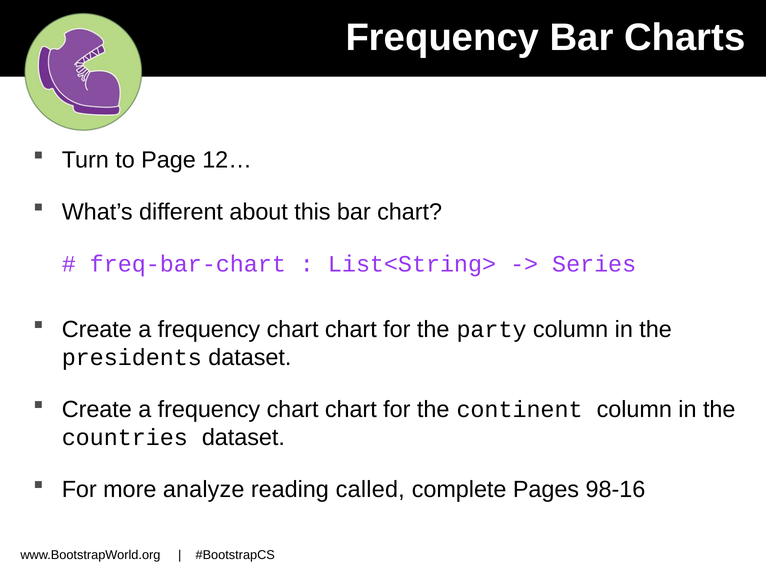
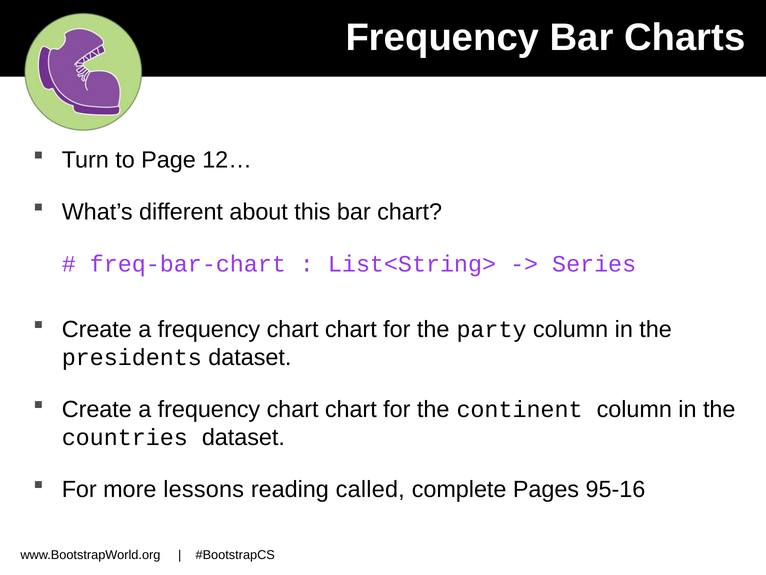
analyze: analyze -> lessons
98-16: 98-16 -> 95-16
